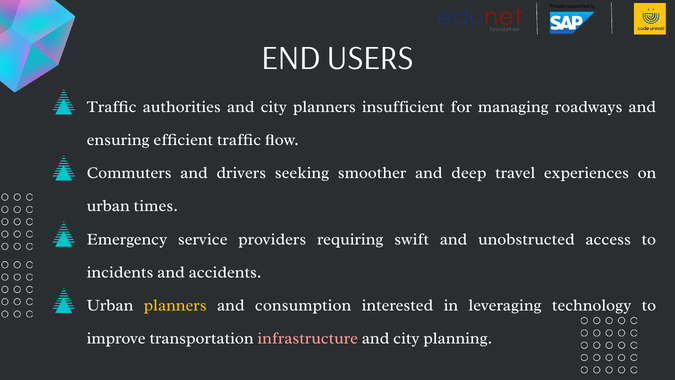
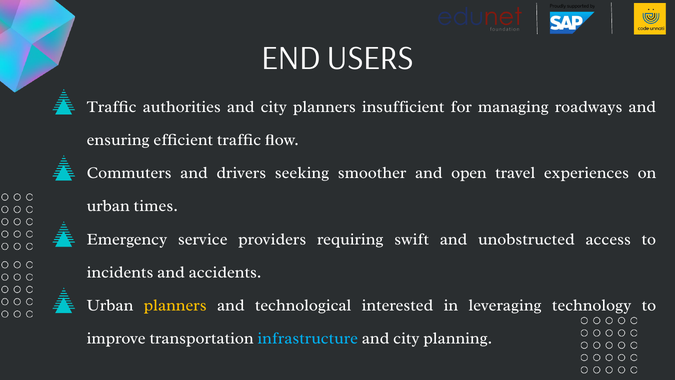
deep: deep -> open
consumption: consumption -> technological
infrastructure colour: pink -> light blue
